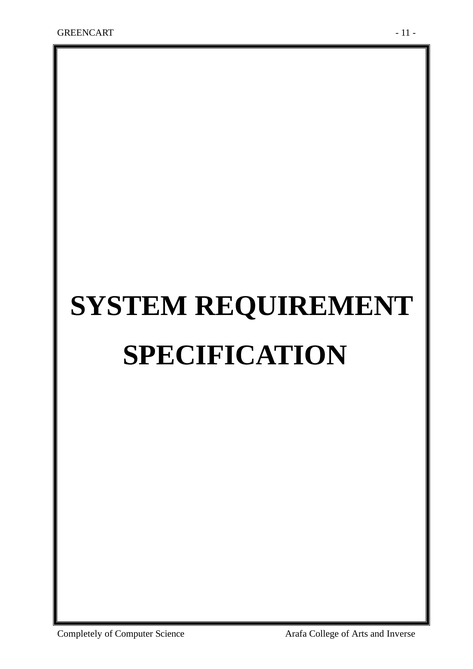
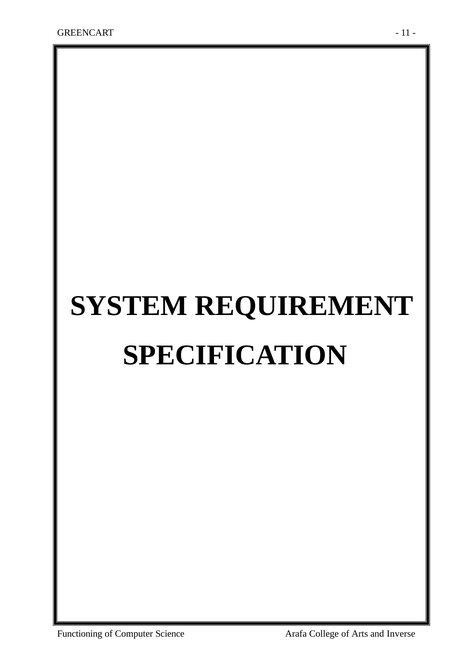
Completely: Completely -> Functioning
